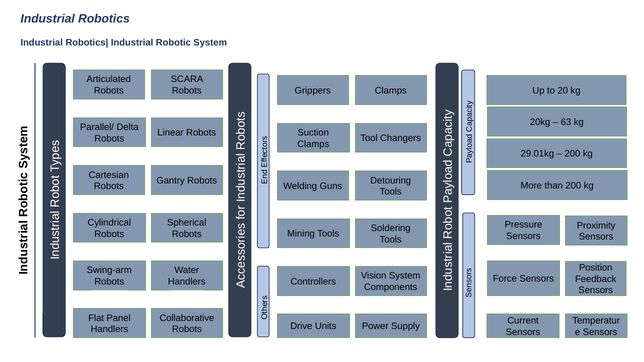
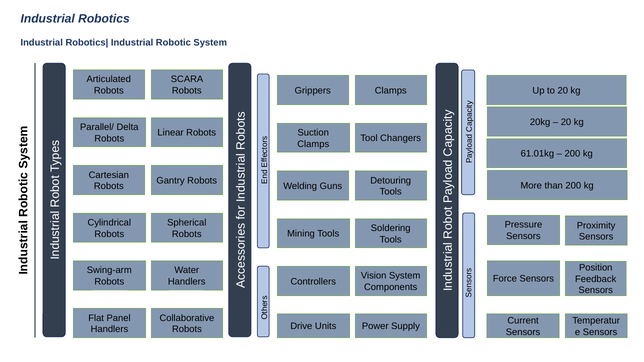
63 at (566, 122): 63 -> 20
29.01kg: 29.01kg -> 61.01kg
